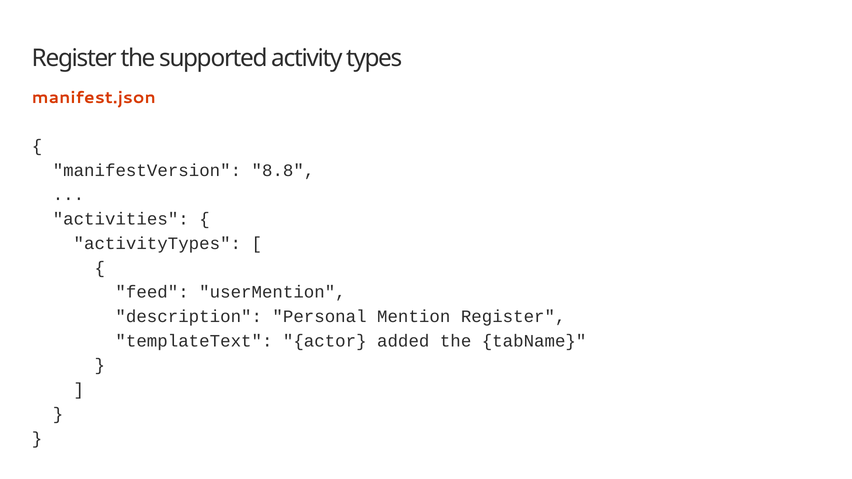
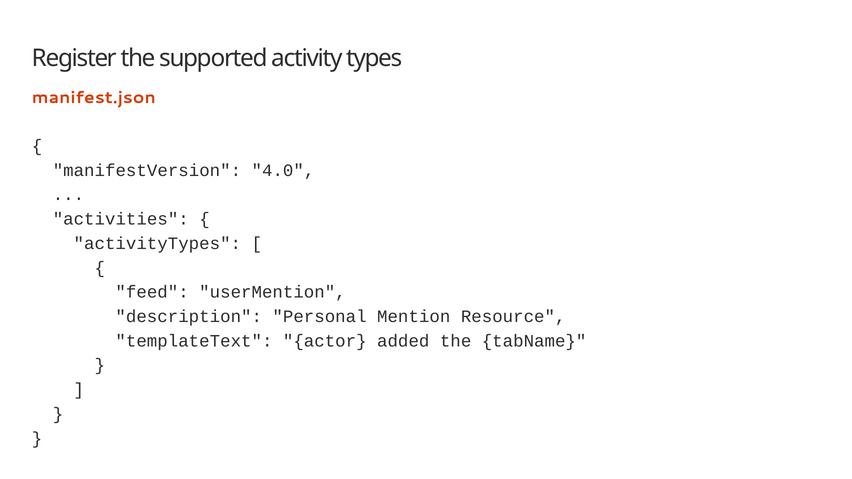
8.8: 8.8 -> 4.0
Mention Register: Register -> Resource
